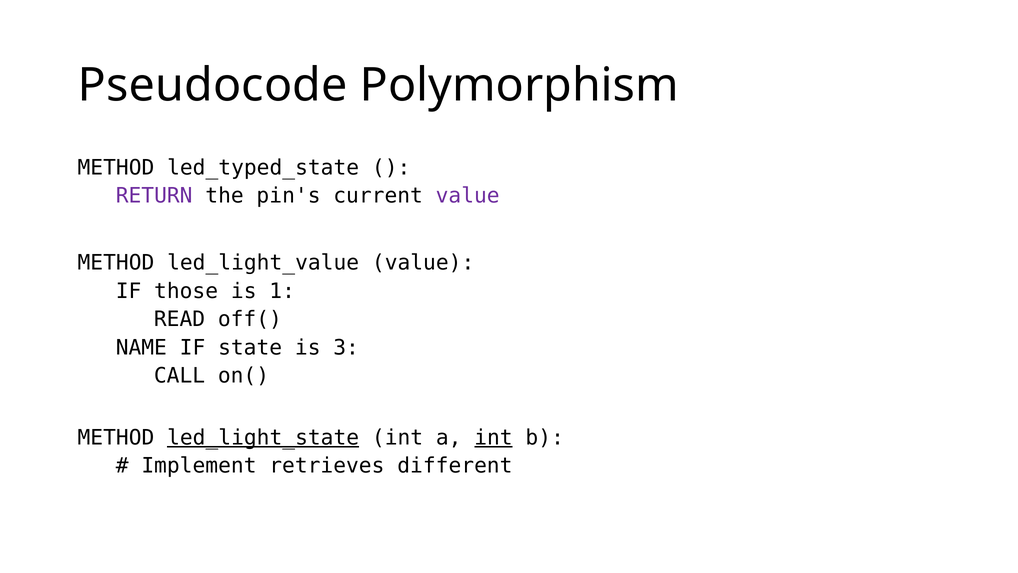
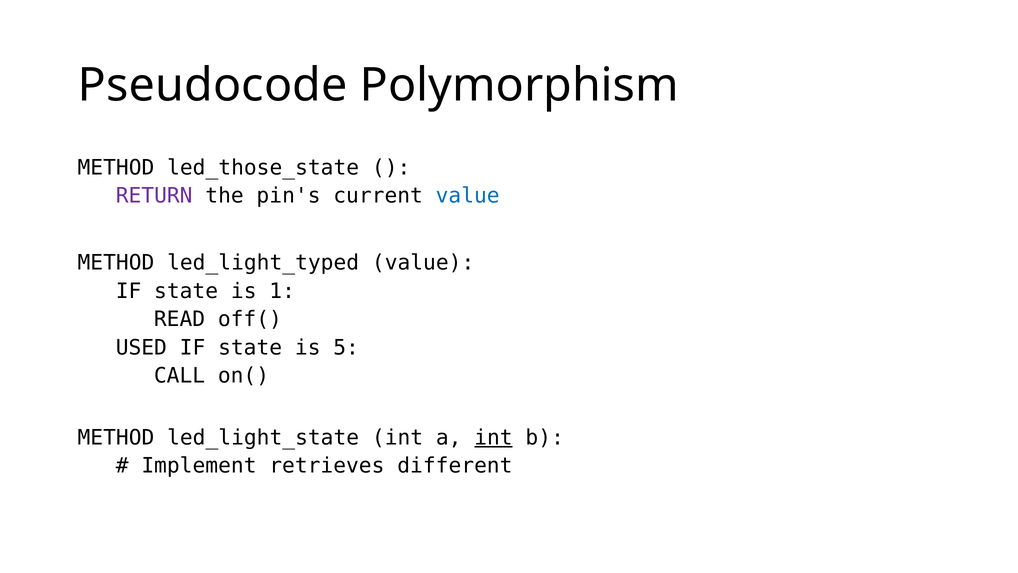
led_typed_state: led_typed_state -> led_those_state
value at (468, 196) colour: purple -> blue
led_light_value: led_light_value -> led_light_typed
those at (186, 291): those -> state
NAME: NAME -> USED
3: 3 -> 5
led_light_state underline: present -> none
